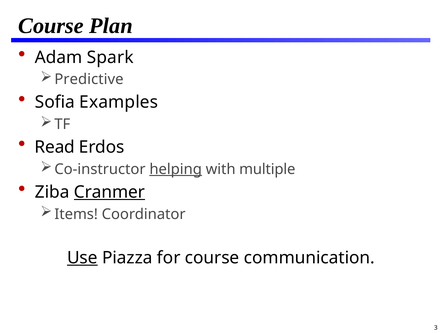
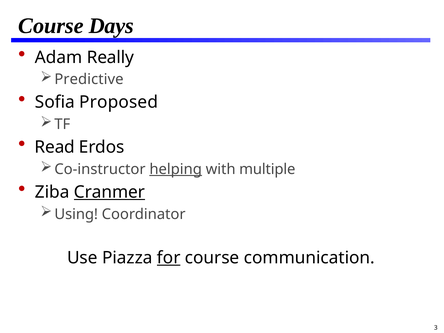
Plan: Plan -> Days
Spark: Spark -> Really
Examples: Examples -> Proposed
Items: Items -> Using
Use underline: present -> none
for underline: none -> present
